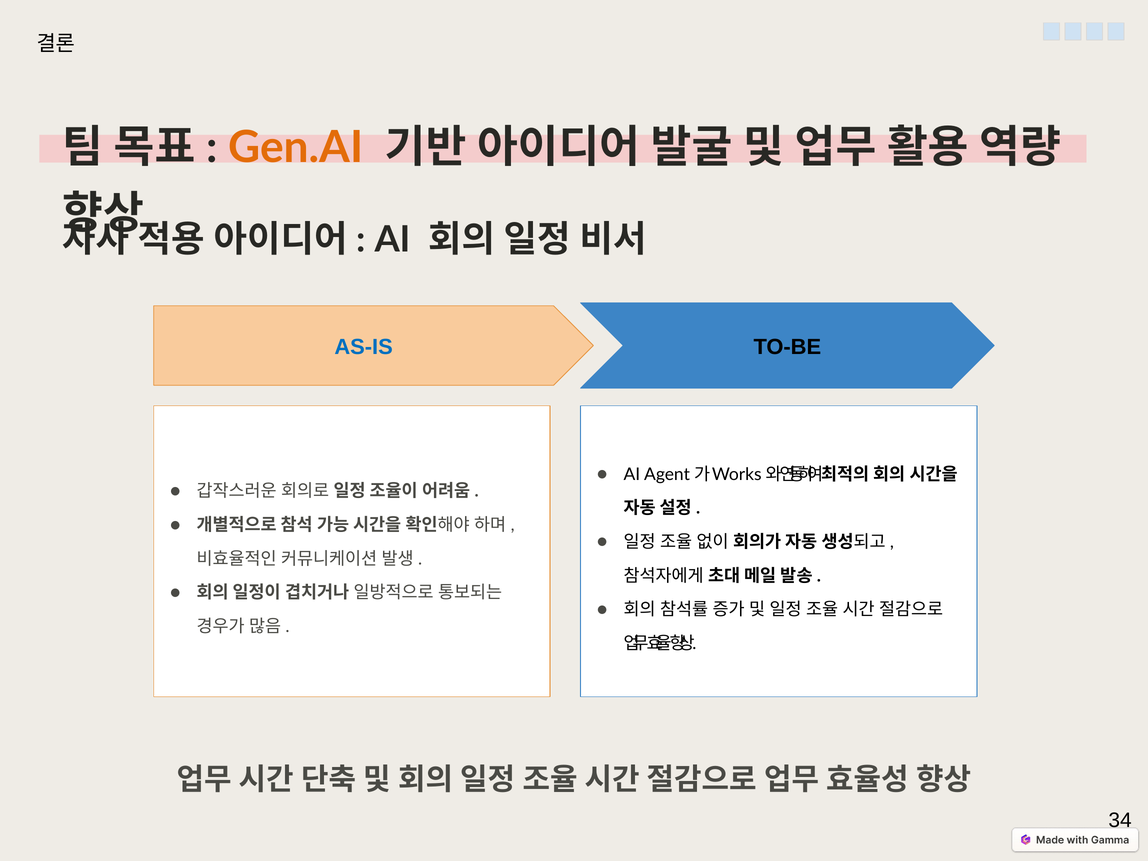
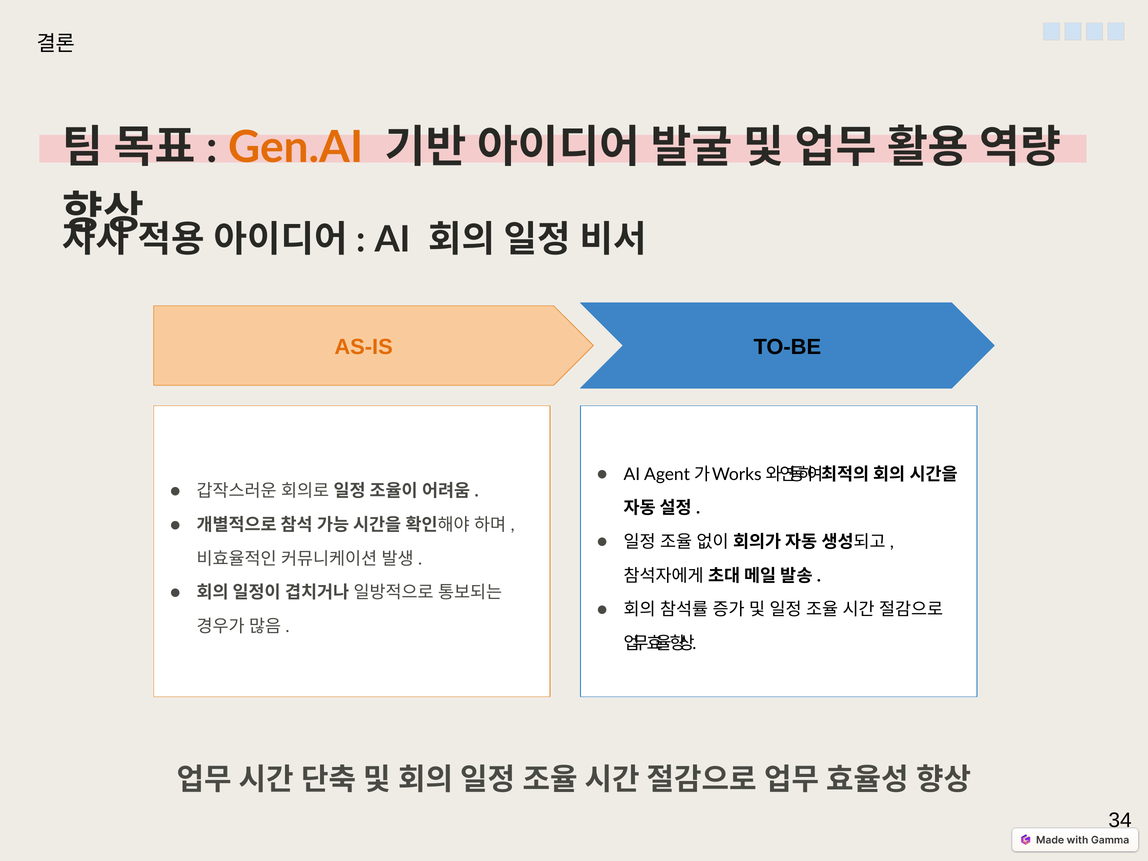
AS-IS colour: blue -> orange
